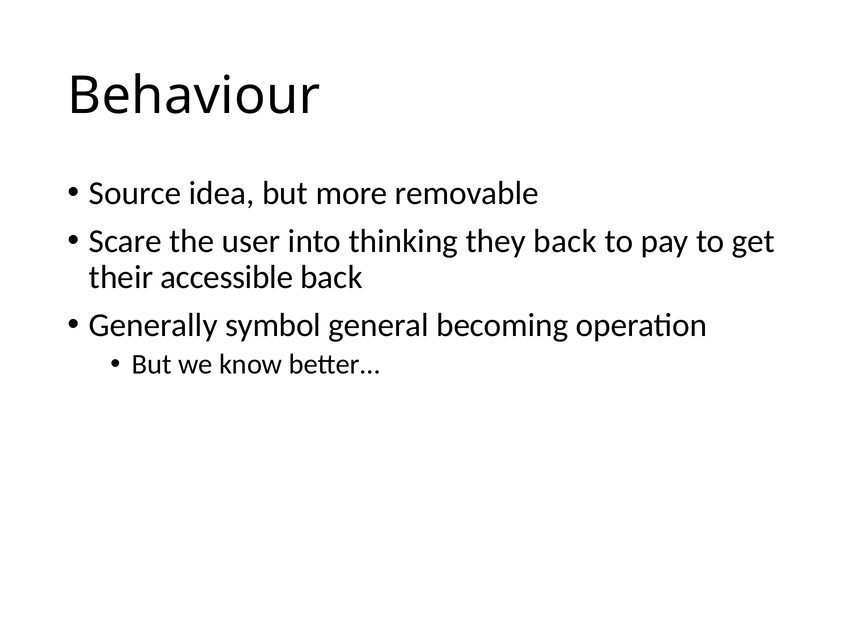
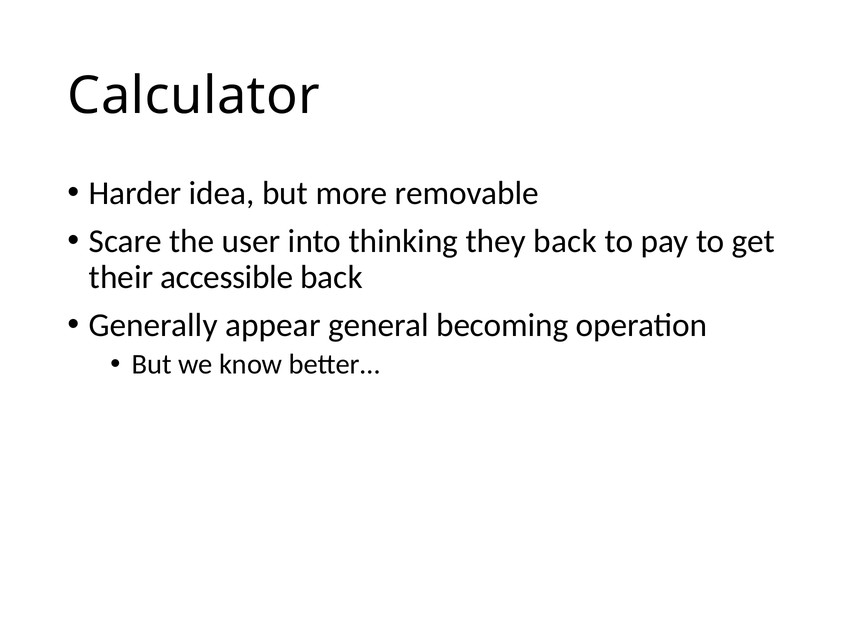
Behaviour: Behaviour -> Calculator
Source: Source -> Harder
symbol: symbol -> appear
